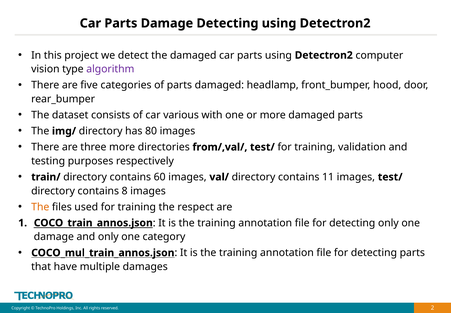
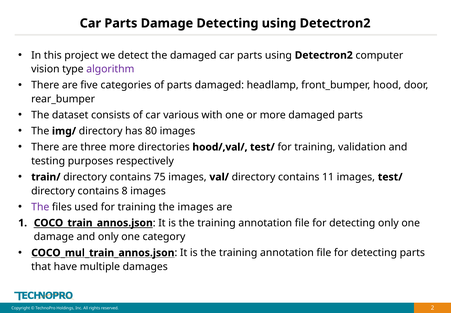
from/,val/: from/,val/ -> hood/,val/
60: 60 -> 75
The at (40, 206) colour: orange -> purple
the respect: respect -> images
